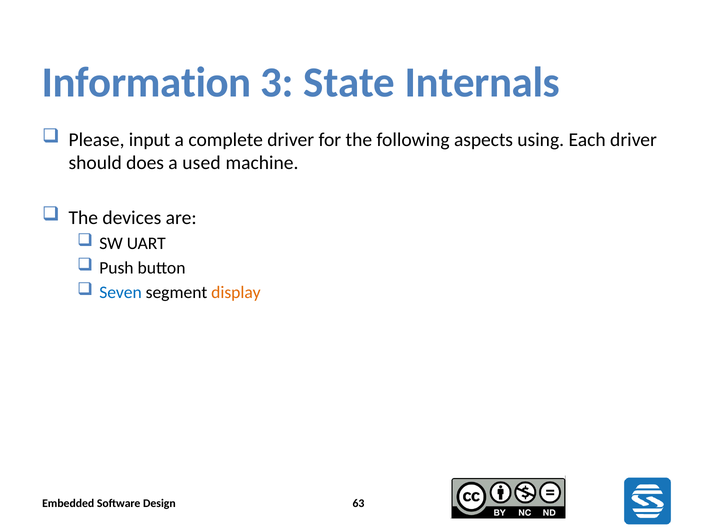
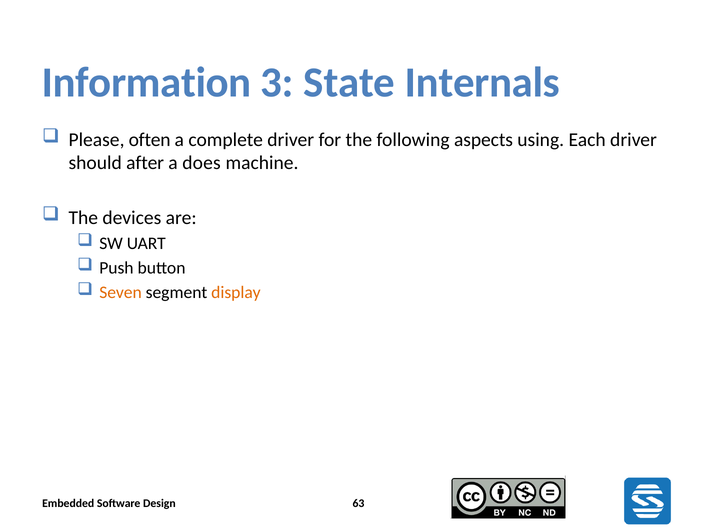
input: input -> often
does: does -> after
used: used -> does
Seven colour: blue -> orange
